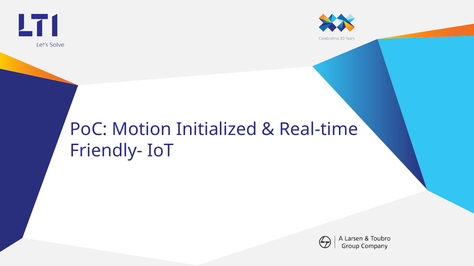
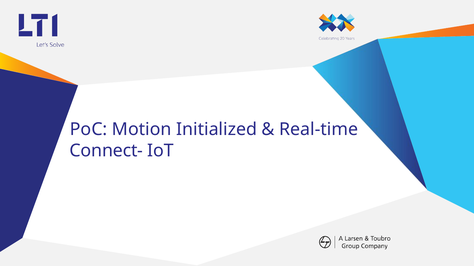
Friendly-: Friendly- -> Connect-
